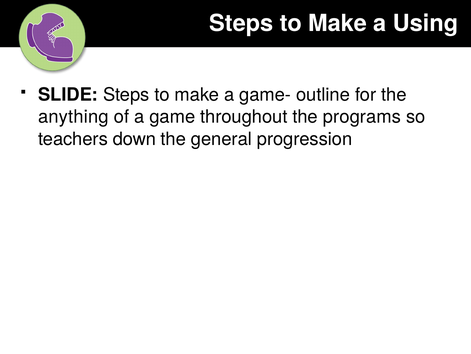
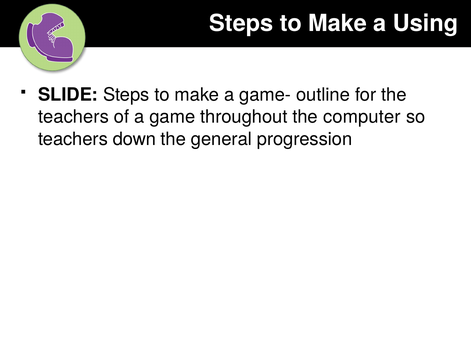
anything at (73, 117): anything -> teachers
programs: programs -> computer
